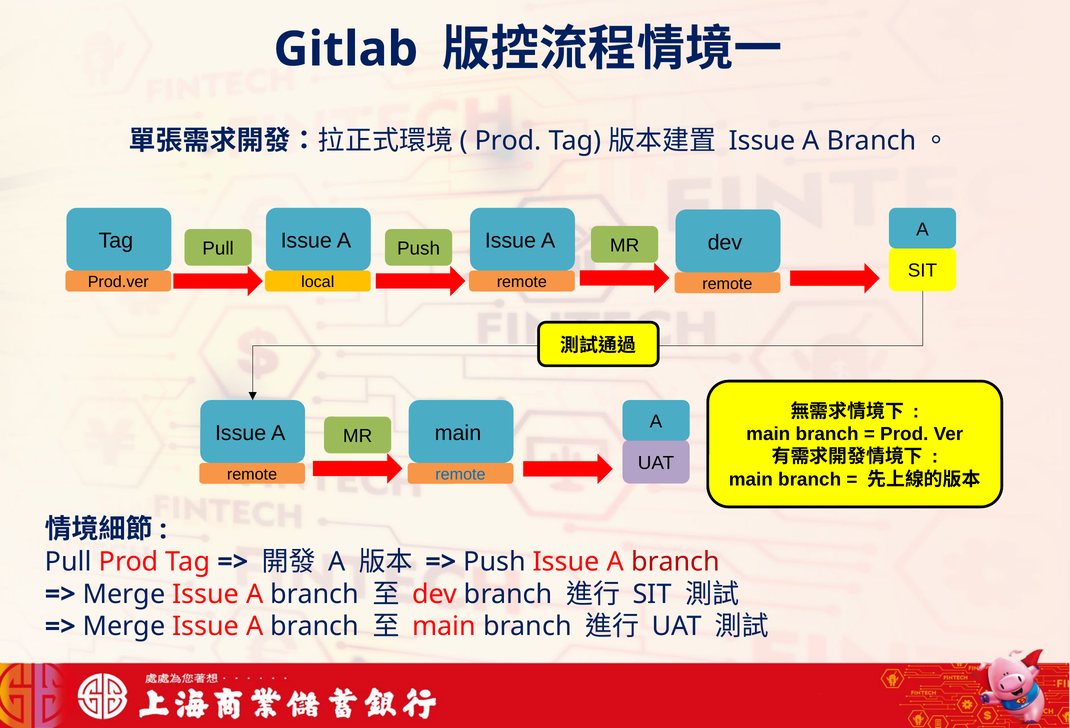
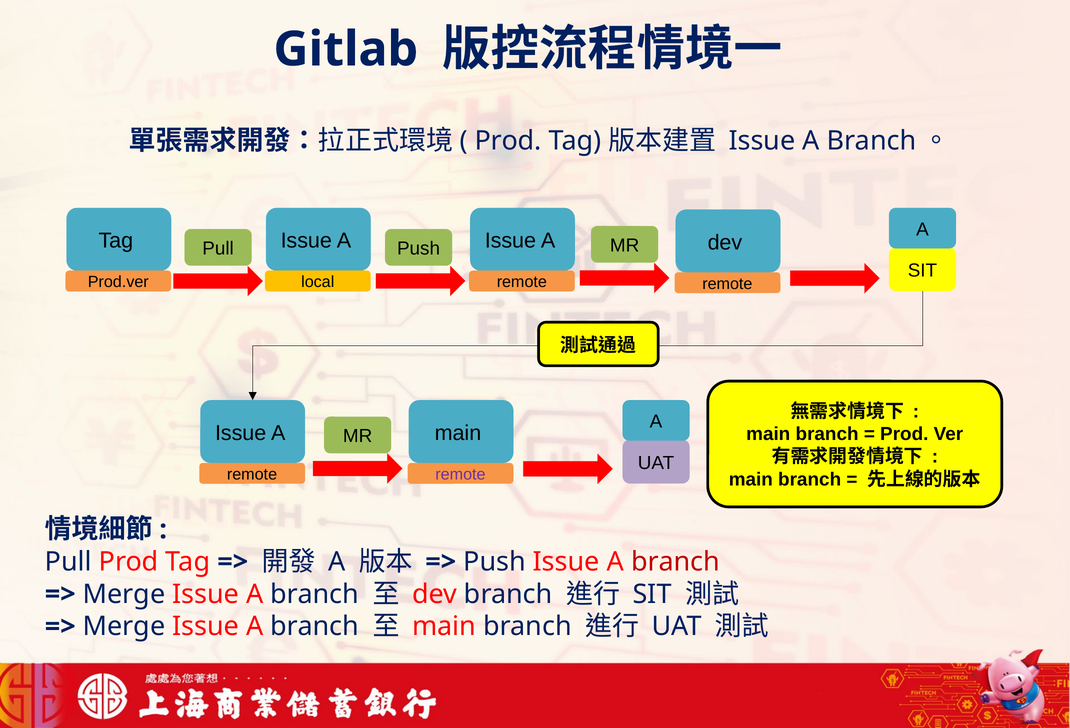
remote at (460, 474) colour: blue -> purple
